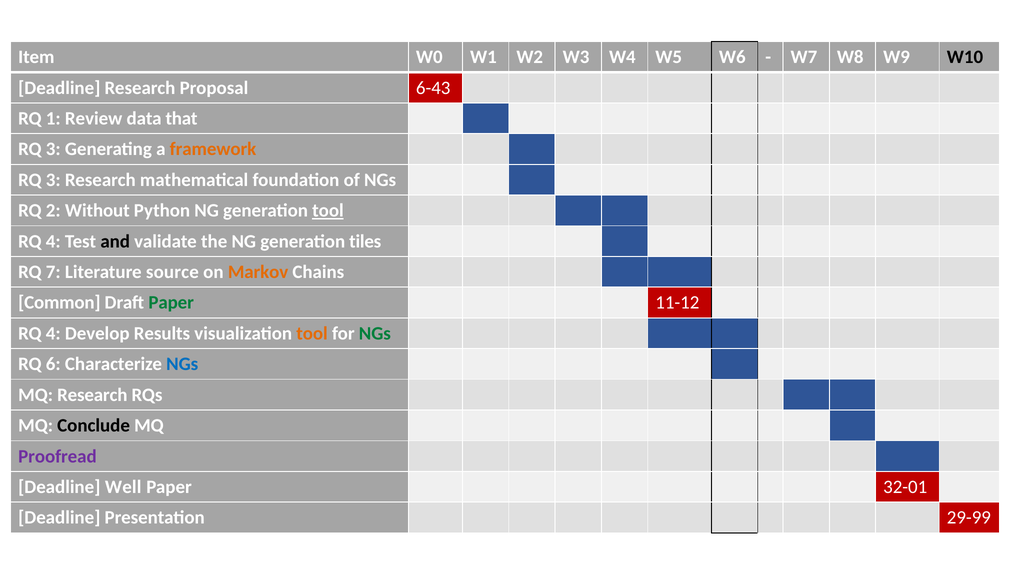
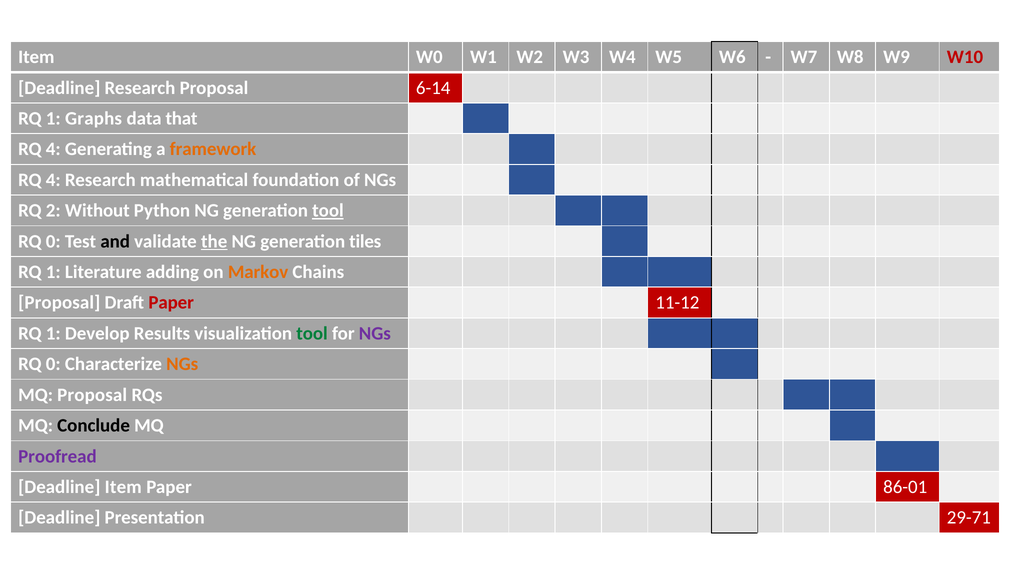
W10 colour: black -> red
6-43: 6-43 -> 6-14
Review: Review -> Graphs
3 at (53, 149): 3 -> 4
3 at (53, 180): 3 -> 4
4 at (53, 241): 4 -> 0
the underline: none -> present
7 at (53, 272): 7 -> 1
source: source -> adding
Common at (59, 303): Common -> Proposal
Paper at (171, 303) colour: green -> red
4 at (53, 334): 4 -> 1
tool at (312, 334) colour: orange -> green
NGs at (375, 334) colour: green -> purple
6 at (53, 364): 6 -> 0
NGs at (182, 364) colour: blue -> orange
MQ Research: Research -> Proposal
Deadline Well: Well -> Item
32-01: 32-01 -> 86-01
29-99: 29-99 -> 29-71
